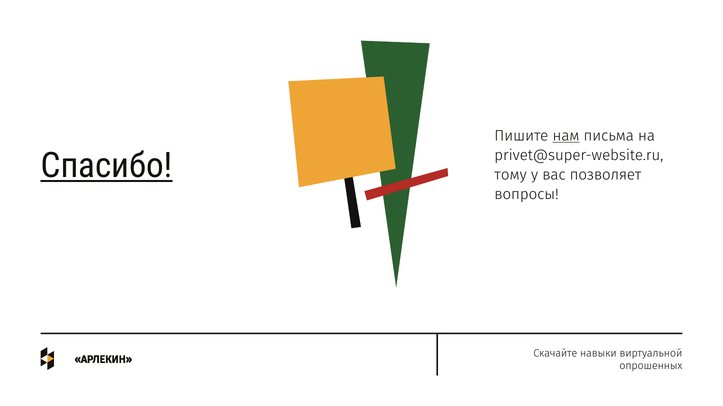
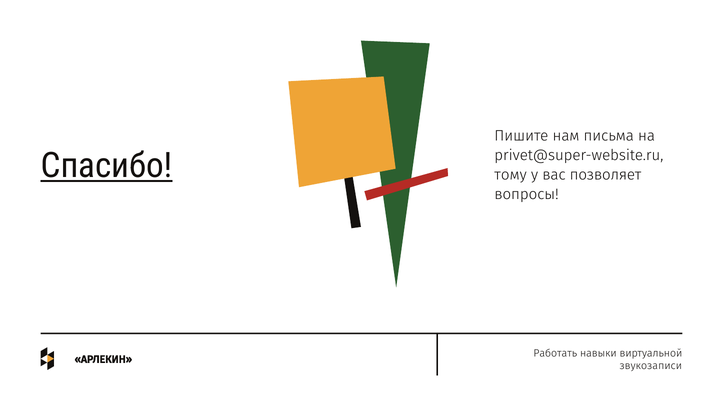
нам underline: present -> none
Скачайте: Скачайте -> Работать
опрошенных: опрошенных -> звукозаписи
